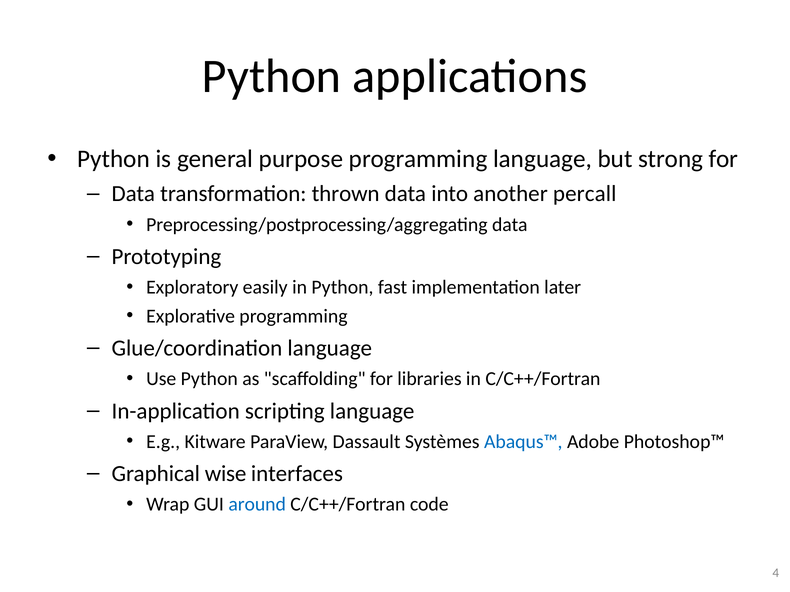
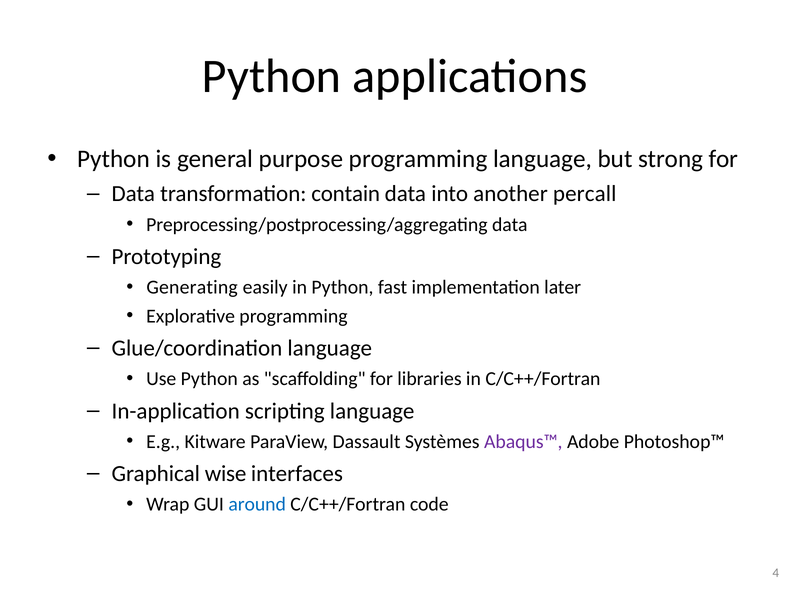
thrown: thrown -> contain
Exploratory: Exploratory -> Generating
Abaqus™ colour: blue -> purple
